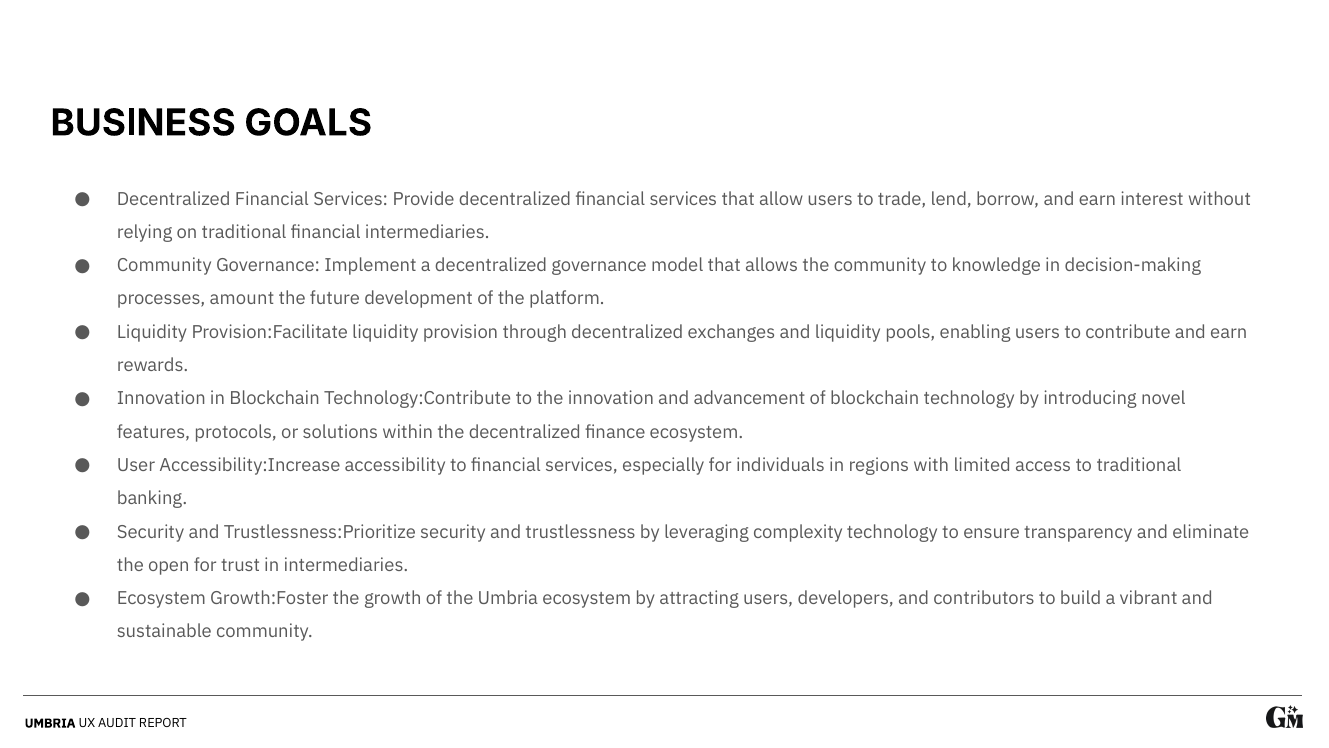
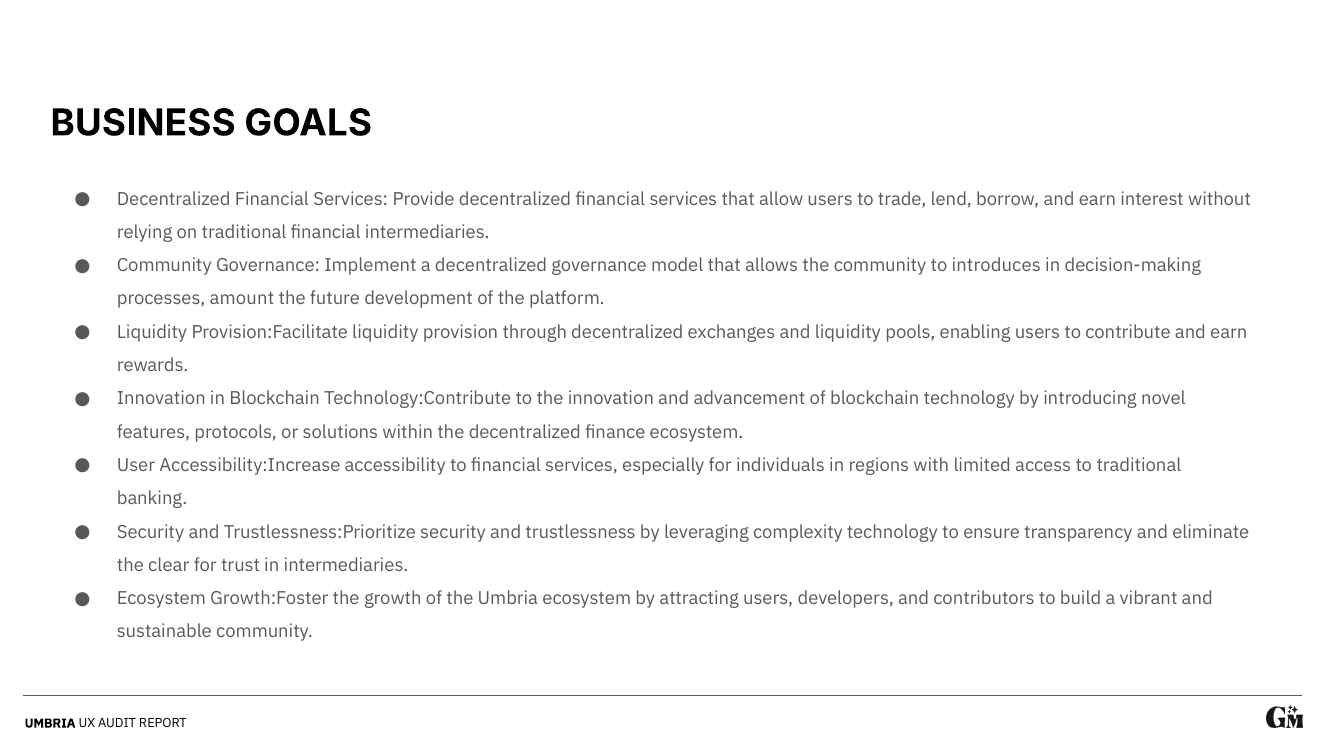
knowledge: knowledge -> introduces
open: open -> clear
